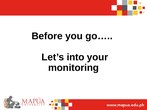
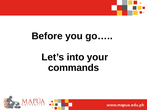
monitoring: monitoring -> commands
